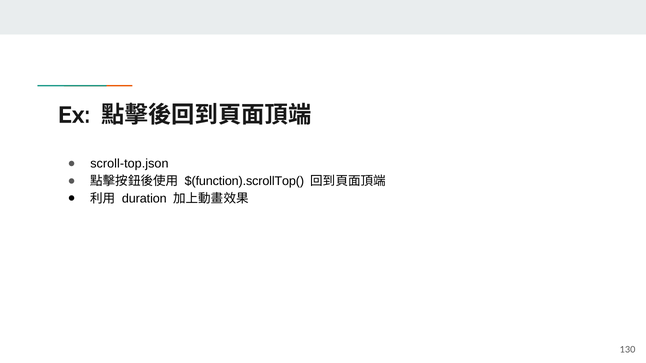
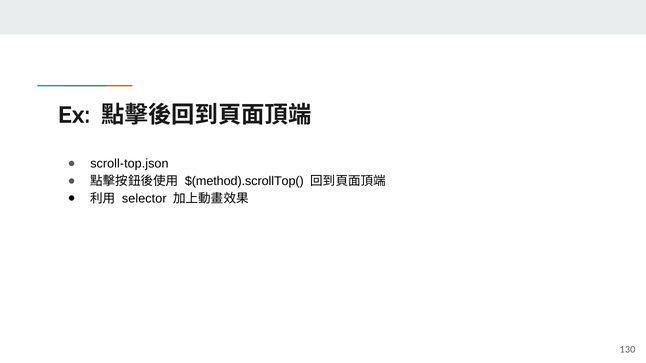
$(function).scrollTop(: $(function).scrollTop( -> $(method).scrollTop(
duration: duration -> selector
